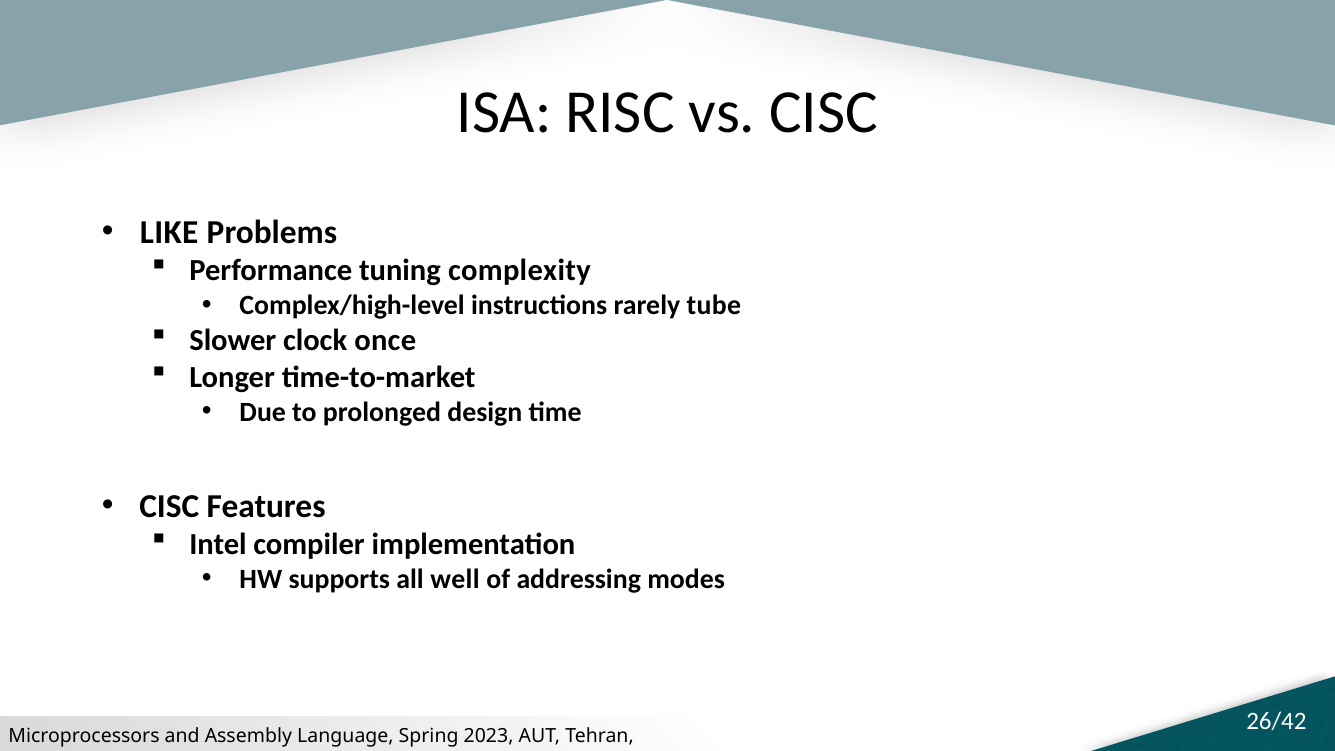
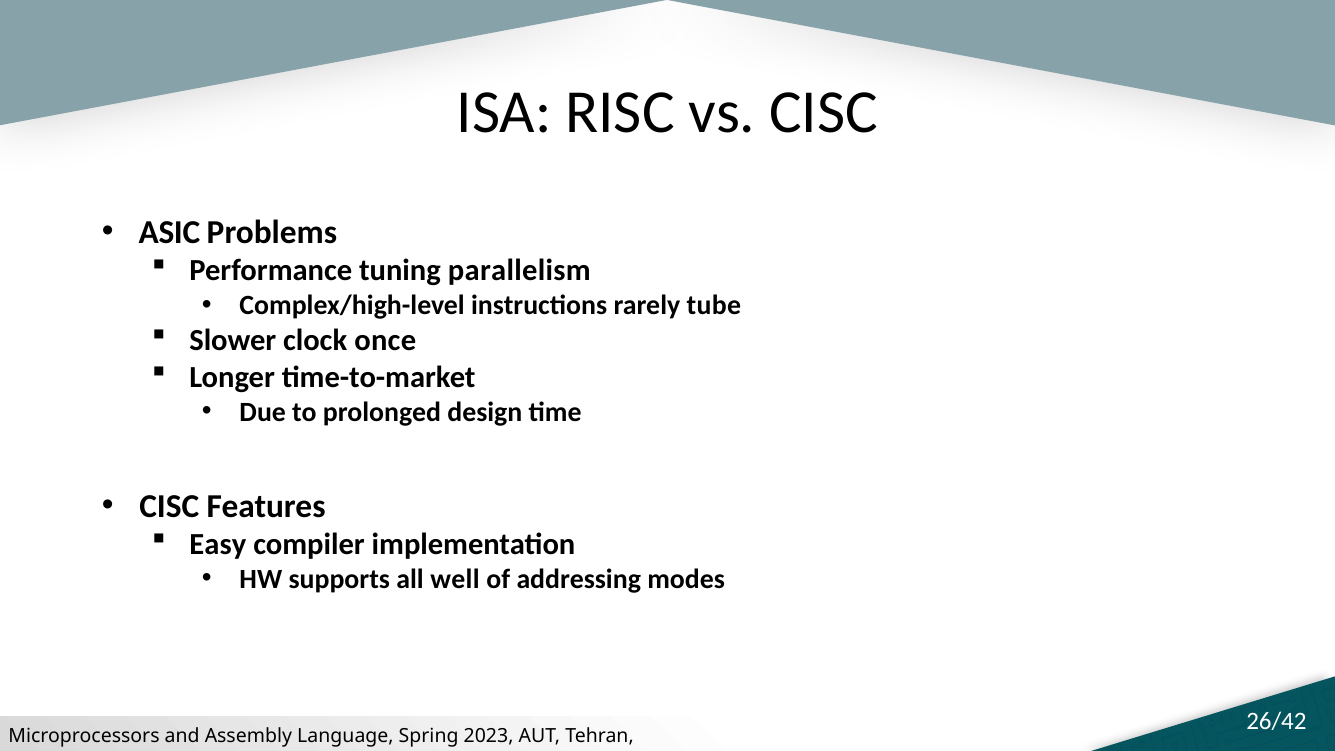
LIKE: LIKE -> ASIC
complexity: complexity -> parallelism
Intel: Intel -> Easy
